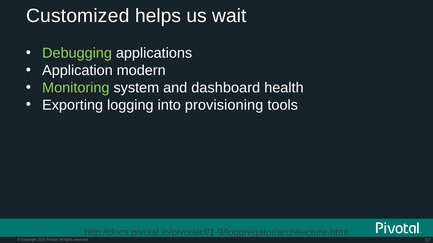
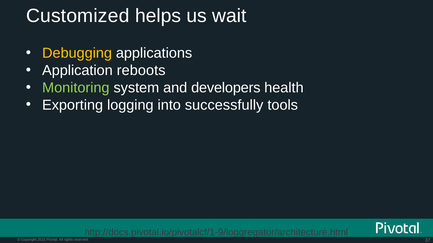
Debugging colour: light green -> yellow
modern: modern -> reboots
dashboard: dashboard -> developers
provisioning: provisioning -> successfully
